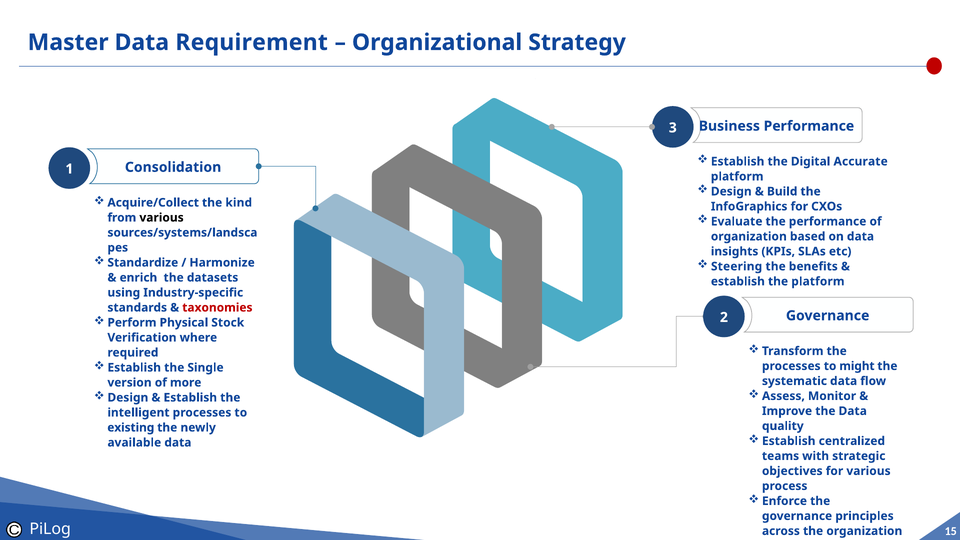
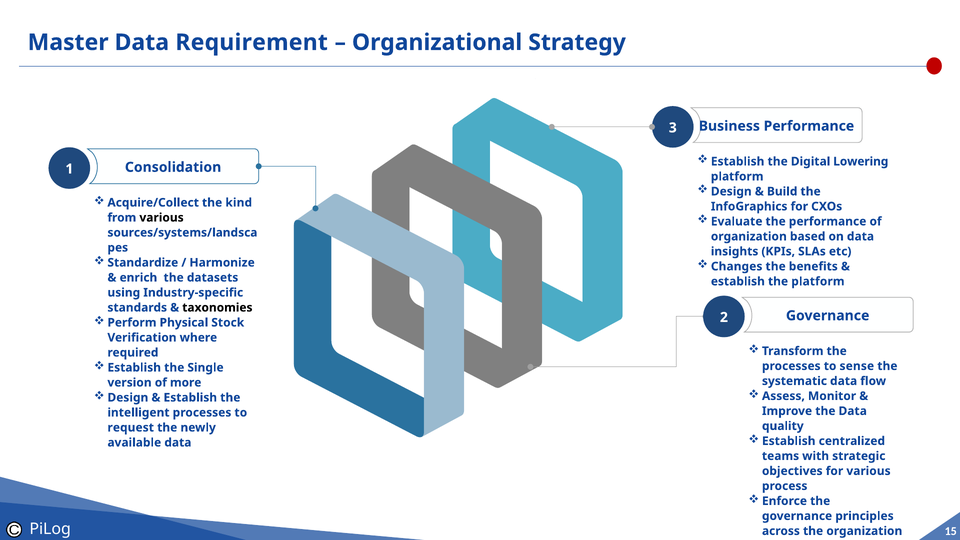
Accurate: Accurate -> Lowering
Steering: Steering -> Changes
taxonomies colour: red -> black
might: might -> sense
existing: existing -> request
